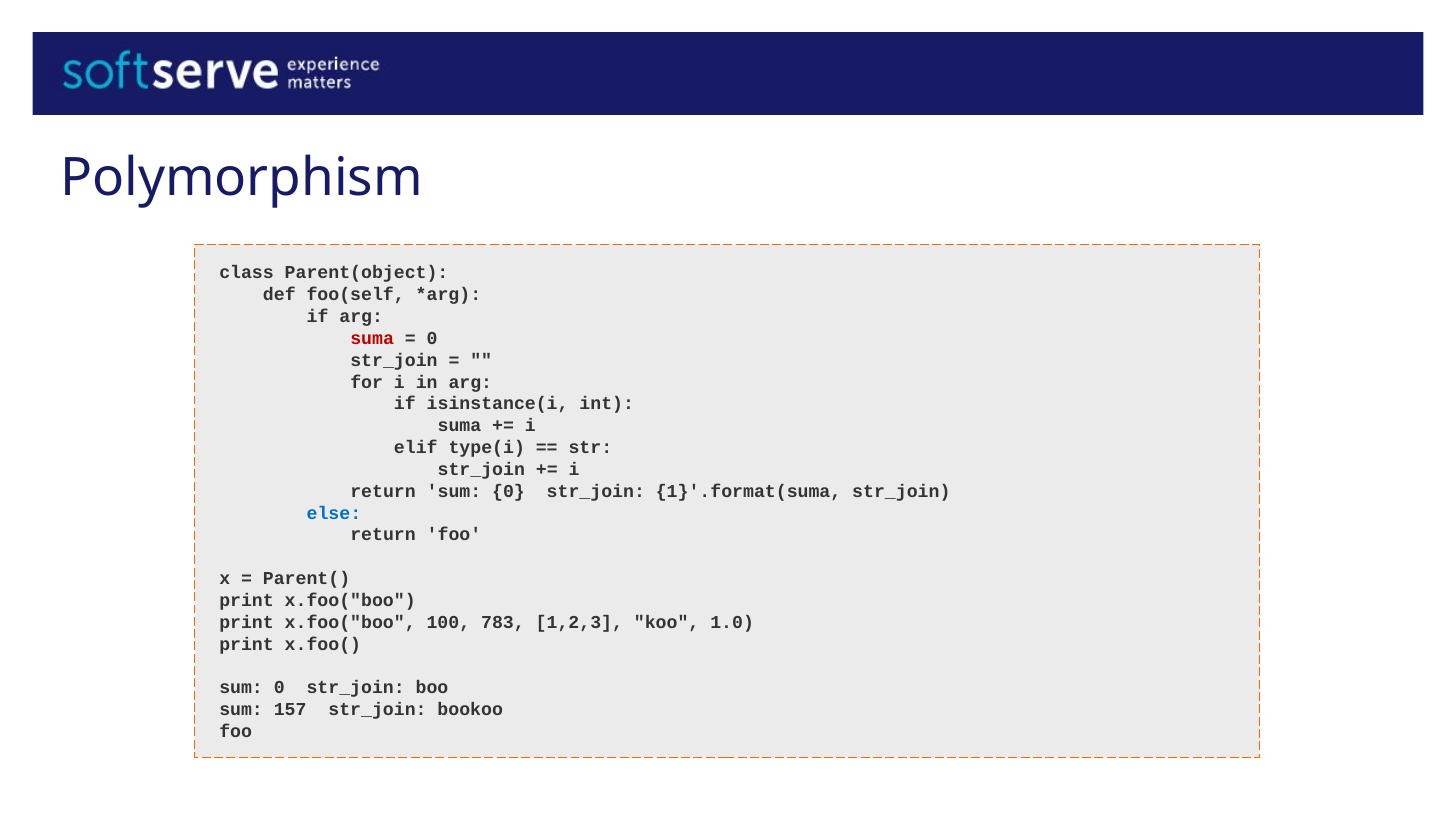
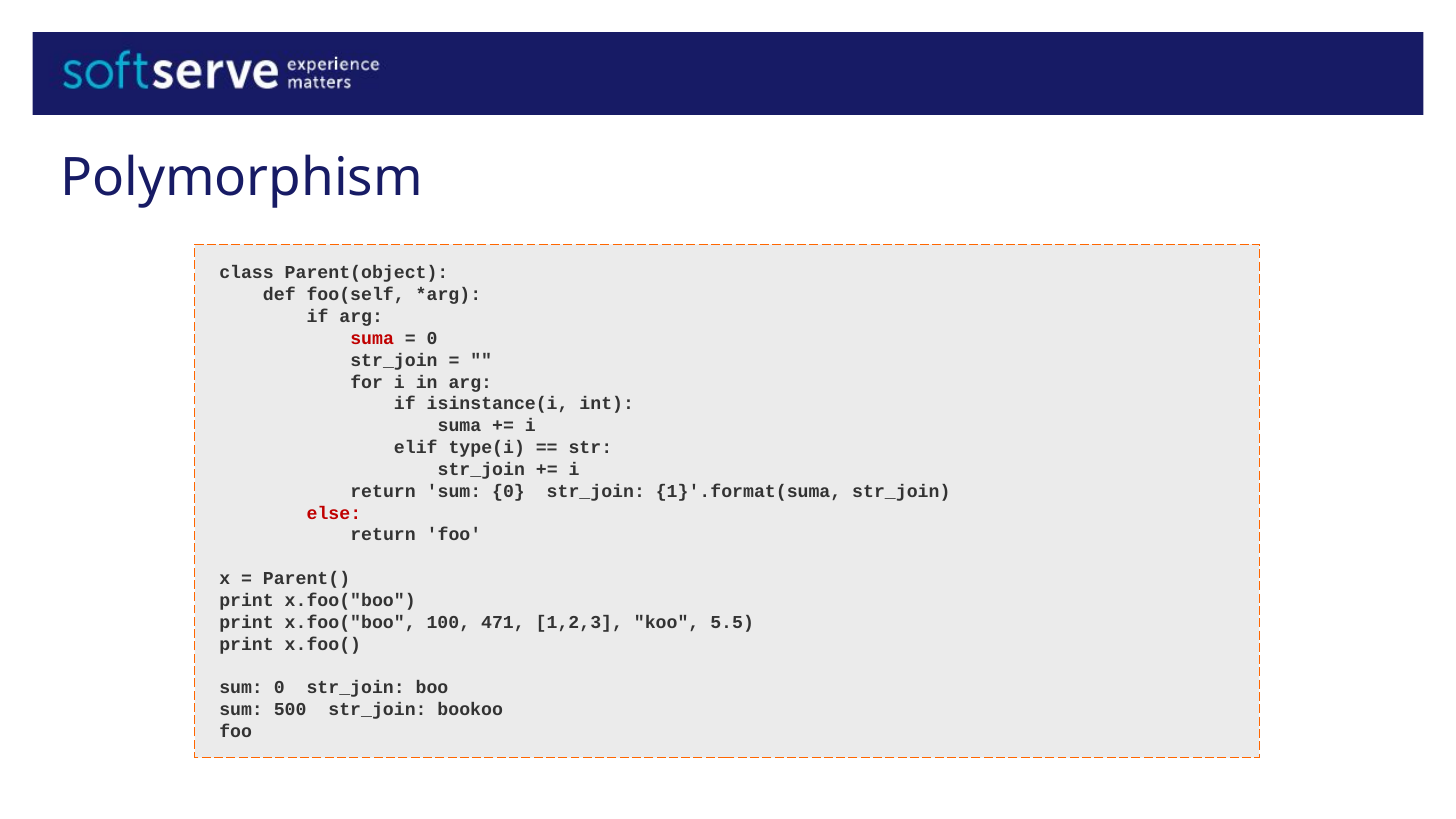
else colour: blue -> red
783: 783 -> 471
1.0: 1.0 -> 5.5
157: 157 -> 500
